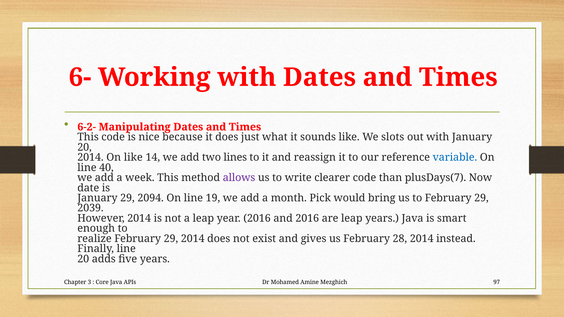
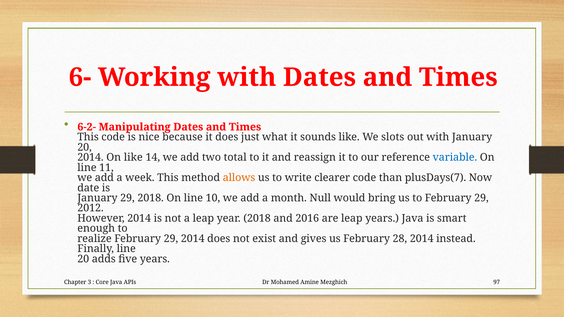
lines: lines -> total
40: 40 -> 11
allows colour: purple -> orange
29 2094: 2094 -> 2018
19: 19 -> 10
Pick: Pick -> Null
2039: 2039 -> 2012
year 2016: 2016 -> 2018
